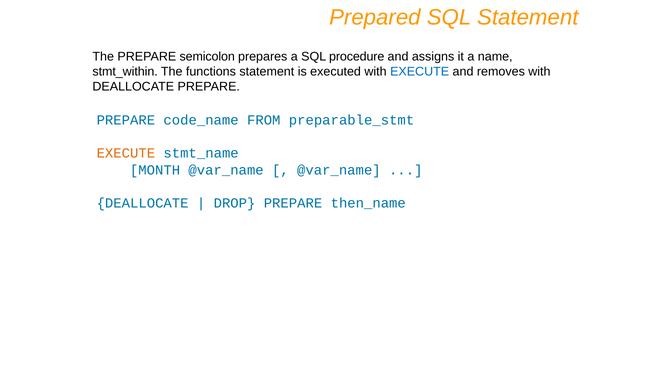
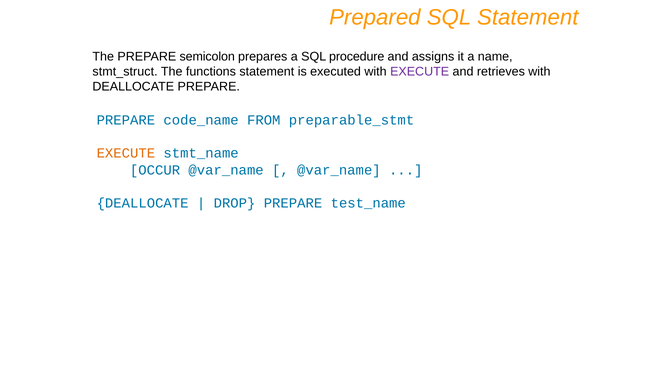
stmt_within: stmt_within -> stmt_struct
EXECUTE at (420, 72) colour: blue -> purple
removes: removes -> retrieves
MONTH: MONTH -> OCCUR
then_name: then_name -> test_name
